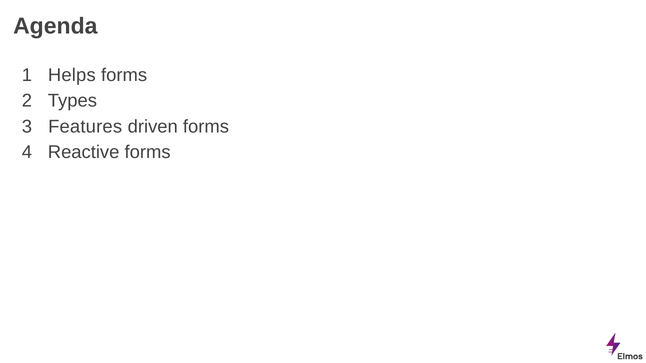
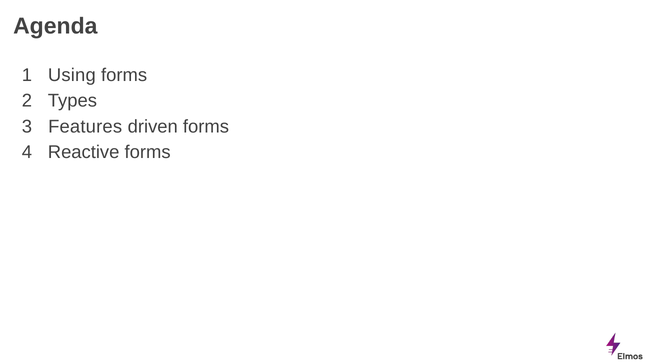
Helps: Helps -> Using
